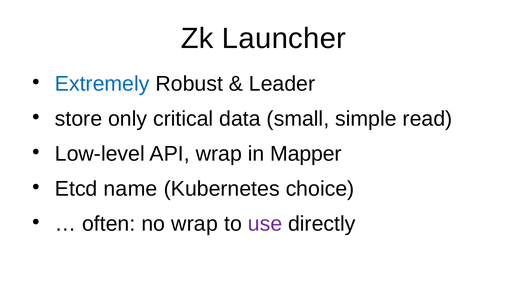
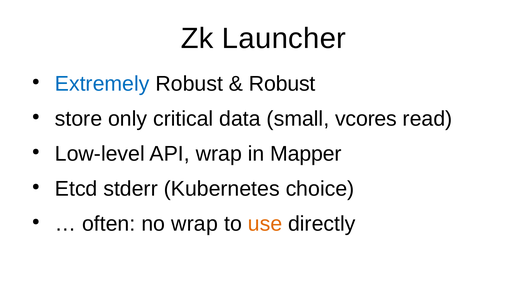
Leader at (282, 84): Leader -> Robust
simple: simple -> vcores
name: name -> stderr
use colour: purple -> orange
